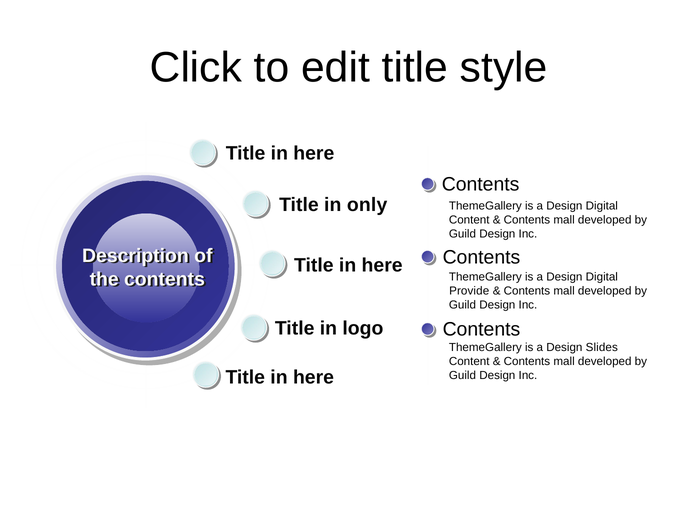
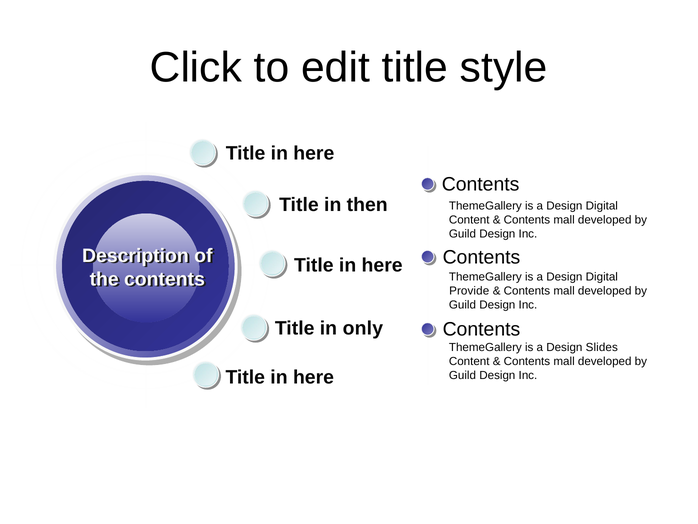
only: only -> then
logo: logo -> only
